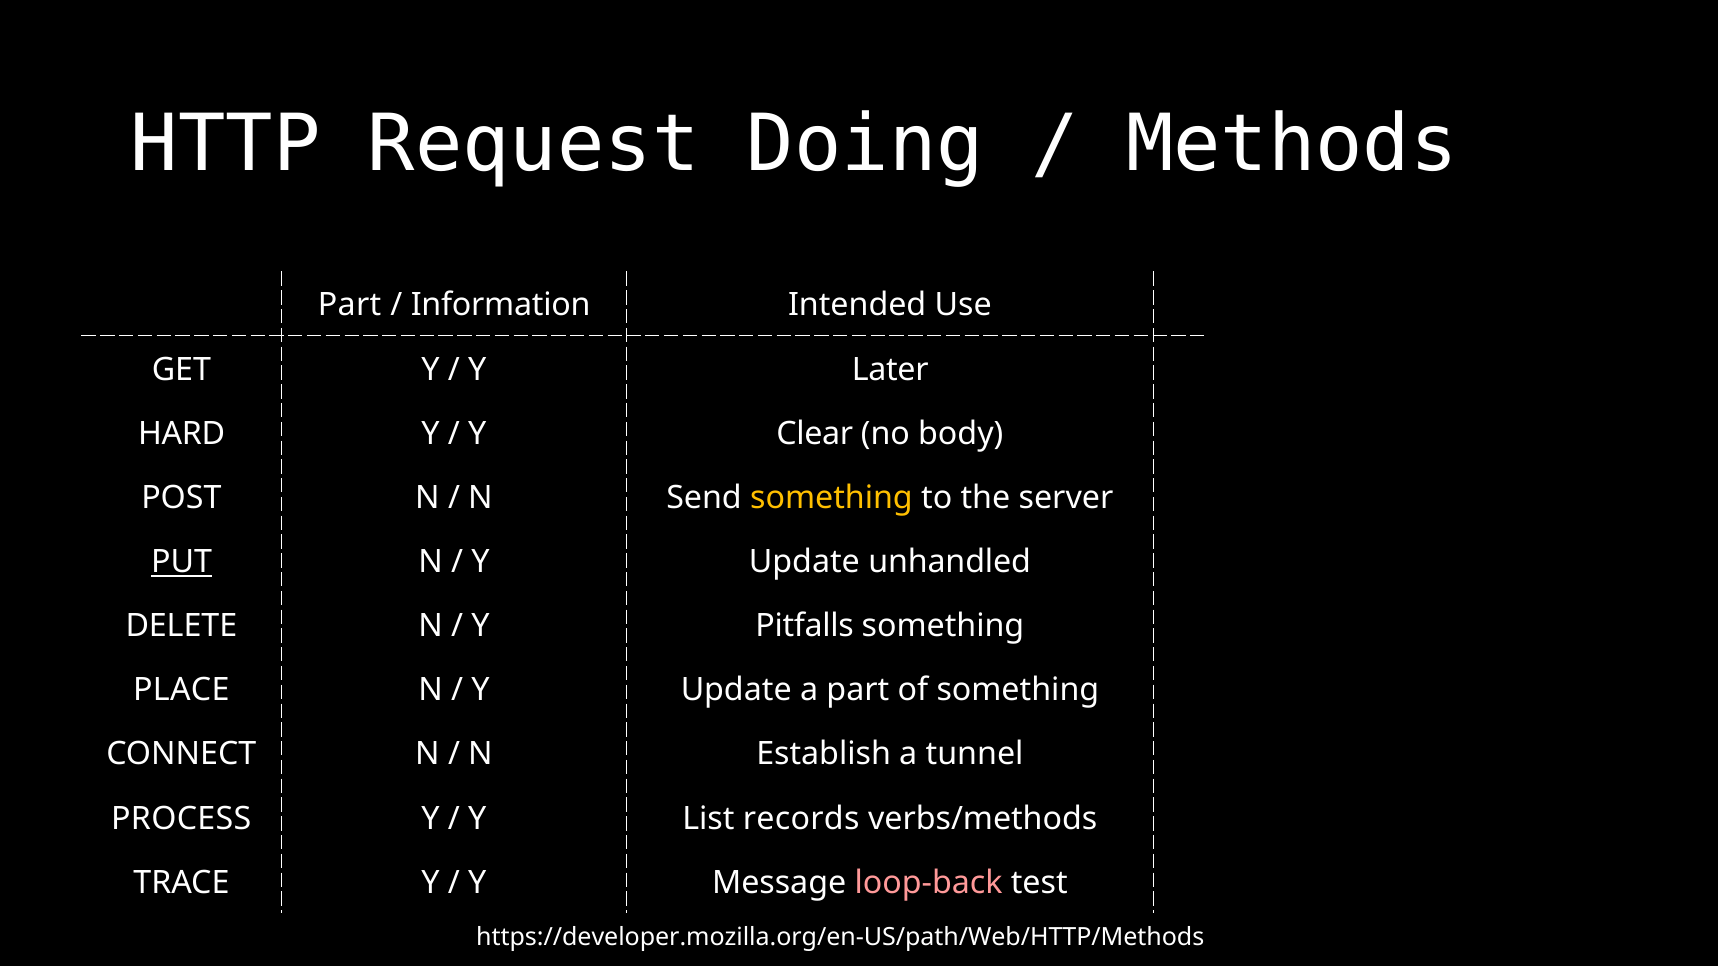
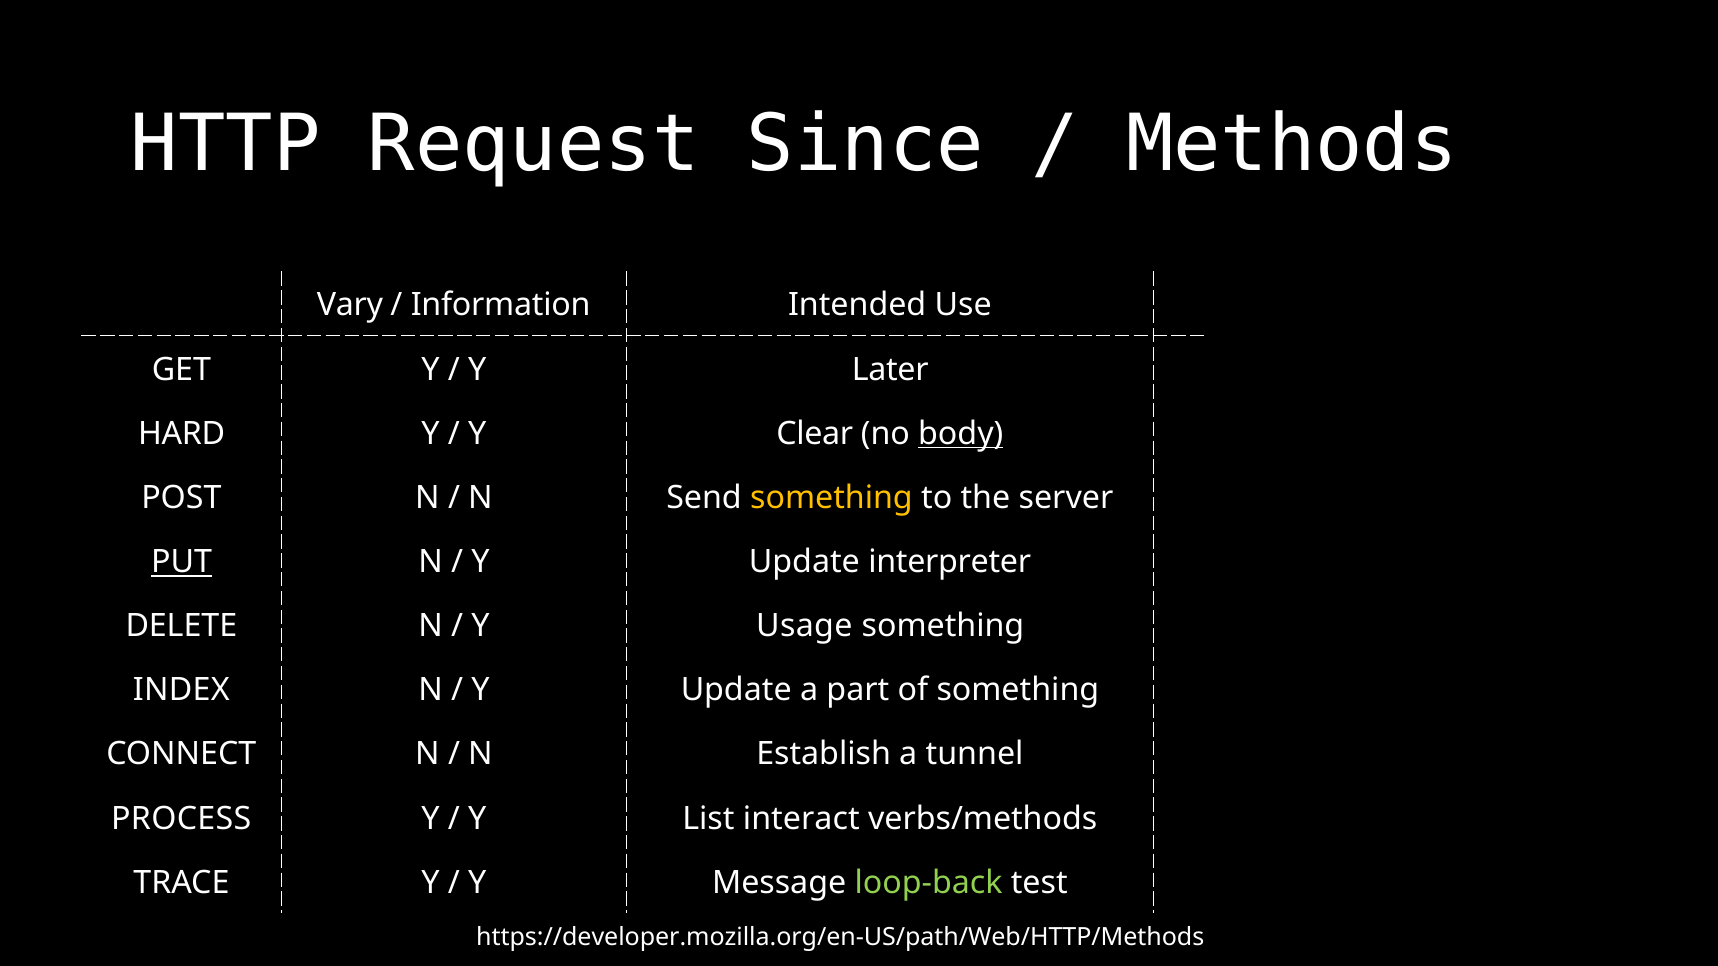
Doing: Doing -> Since
Part at (350, 305): Part -> Vary
body underline: none -> present
unhandled: unhandled -> interpreter
Pitfalls: Pitfalls -> Usage
PLACE: PLACE -> INDEX
records: records -> interact
loop-back colour: pink -> light green
